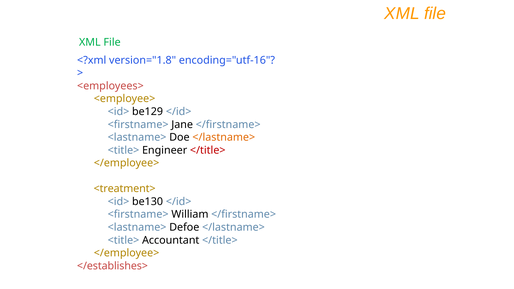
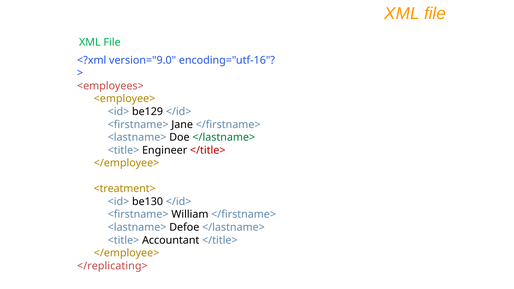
version="1.8: version="1.8 -> version="9.0
</lastname> at (224, 137) colour: orange -> green
</establishes>: </establishes> -> </replicating>
